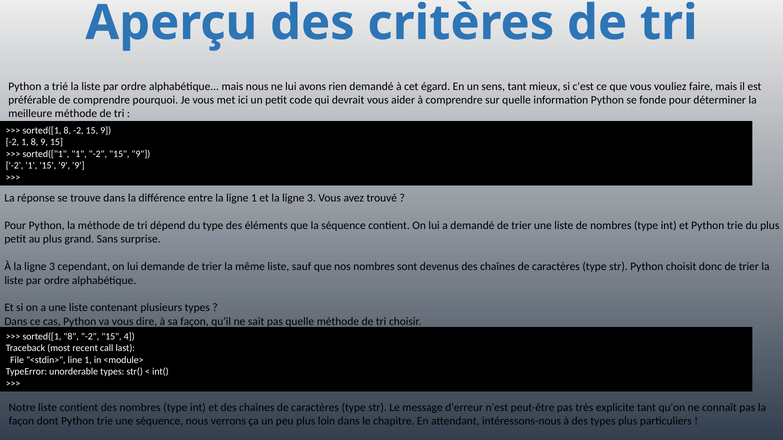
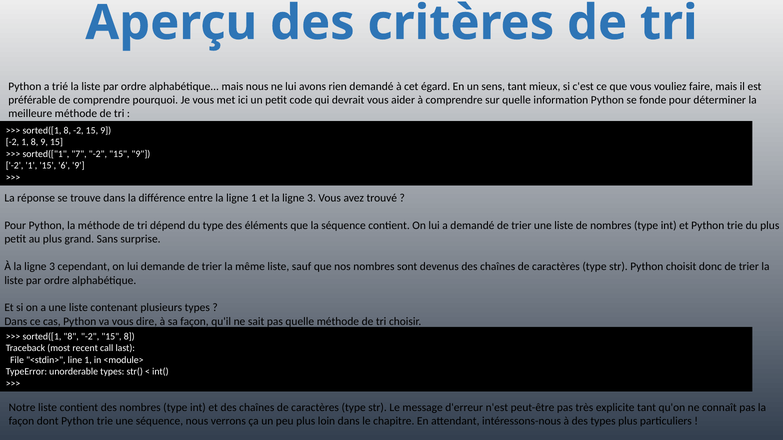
sorted(["1 1: 1 -> 7
1 15 9: 9 -> 6
15 4: 4 -> 8
